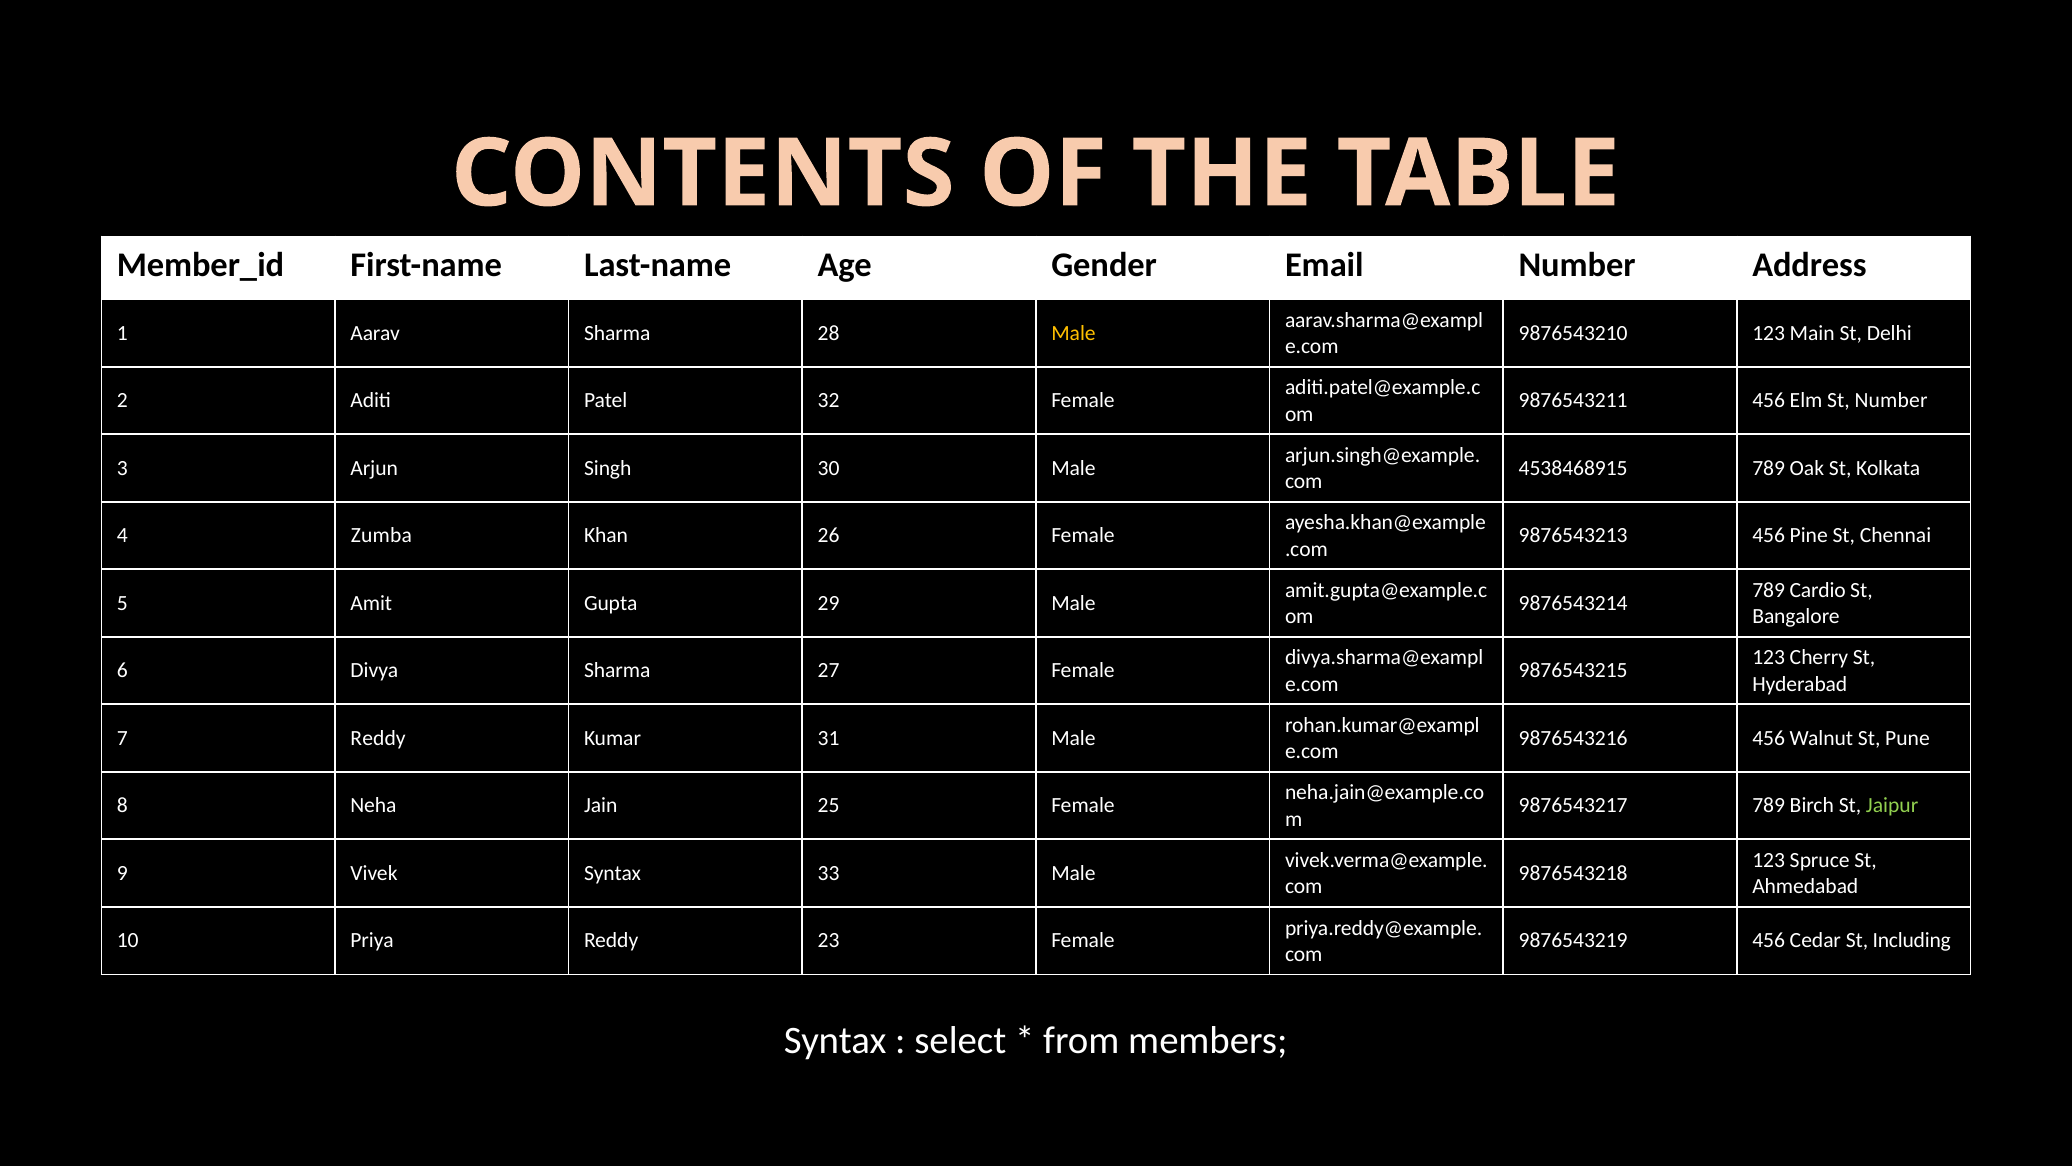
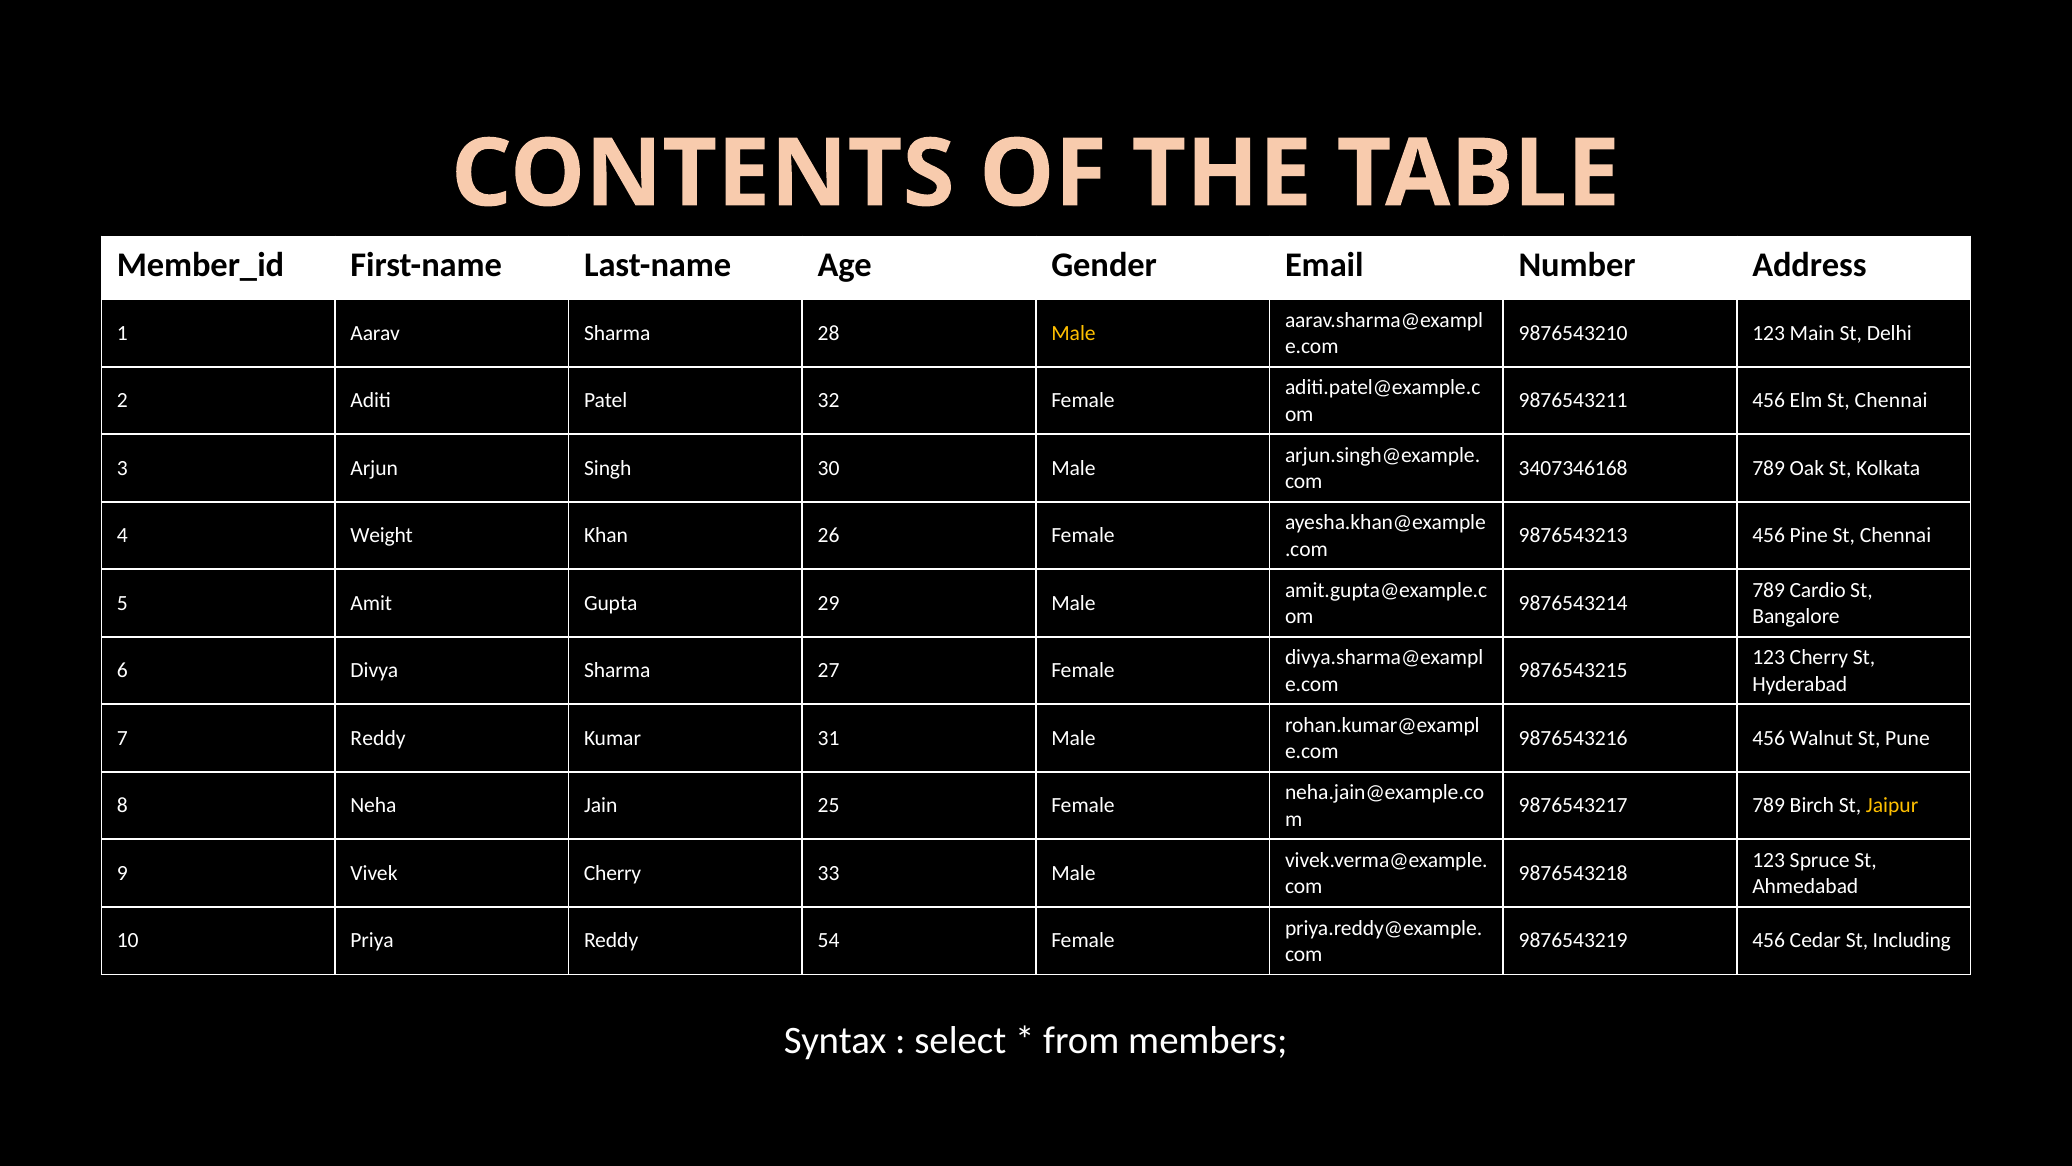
Elm St Number: Number -> Chennai
4538468915: 4538468915 -> 3407346168
Zumba: Zumba -> Weight
Jaipur colour: light green -> yellow
Vivek Syntax: Syntax -> Cherry
23: 23 -> 54
